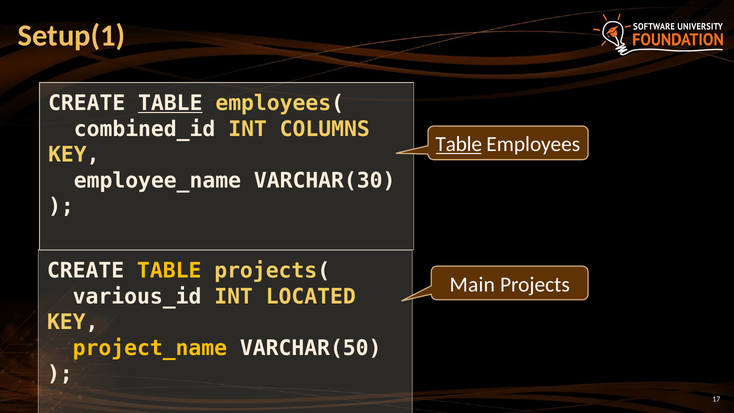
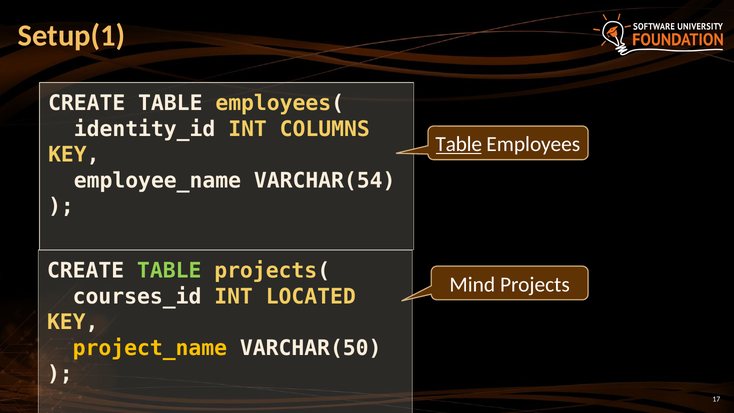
TABLE at (170, 103) underline: present -> none
combined_id: combined_id -> identity_id
VARCHAR(30: VARCHAR(30 -> VARCHAR(54
TABLE at (169, 271) colour: yellow -> light green
Main: Main -> Mind
various_id: various_id -> courses_id
